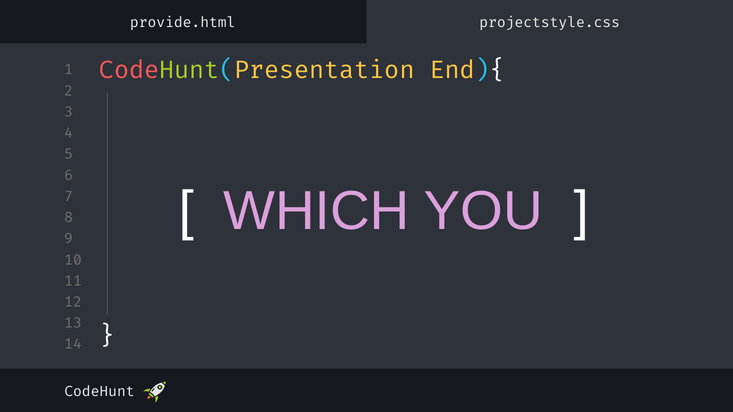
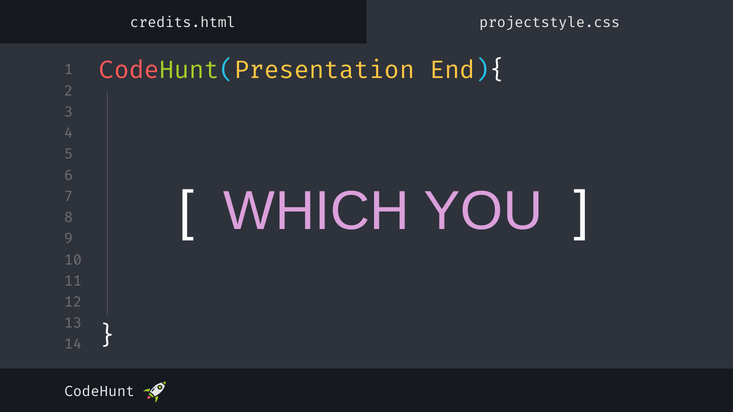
provide.html: provide.html -> credits.html
